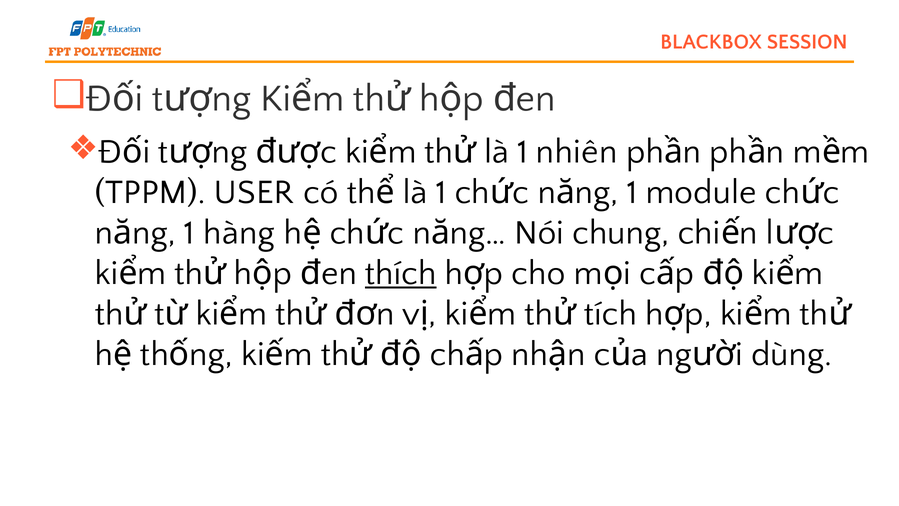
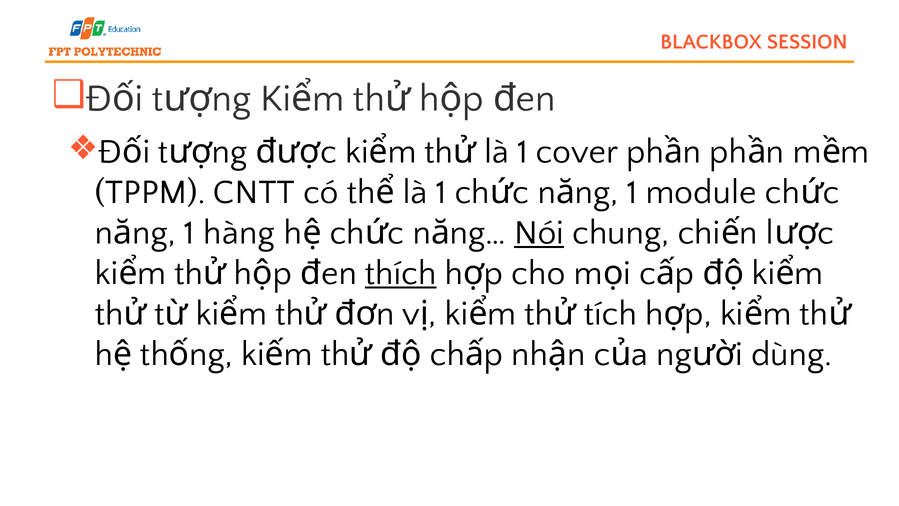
nhiên: nhiên -> cover
USER: USER -> CNTT
Nói underline: none -> present
